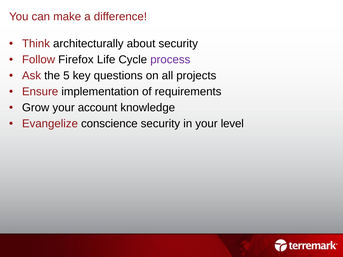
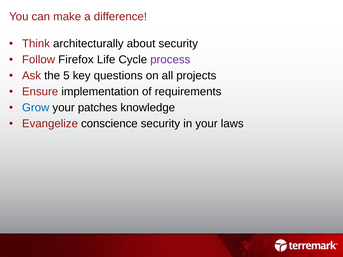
Grow colour: black -> blue
account: account -> patches
level: level -> laws
